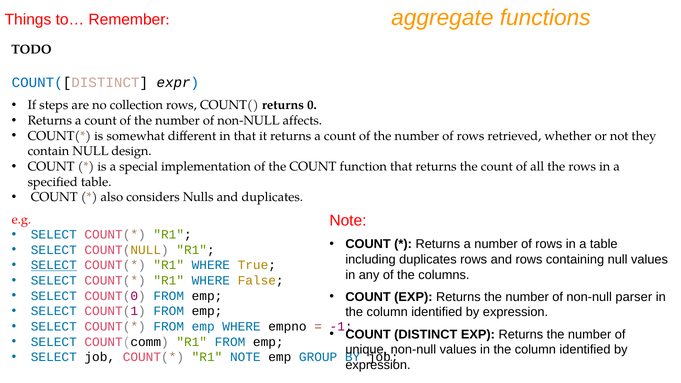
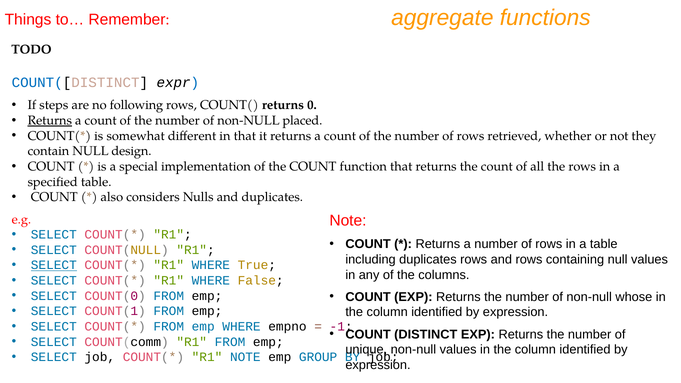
collection: collection -> following
Returns at (50, 121) underline: none -> present
affects: affects -> placed
parser: parser -> whose
